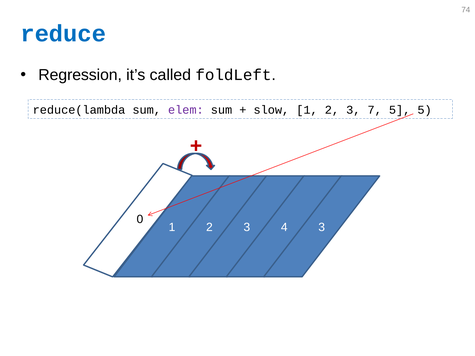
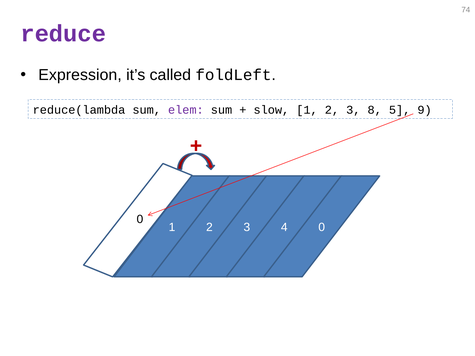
reduce colour: blue -> purple
Regression: Regression -> Expression
7: 7 -> 8
5 5: 5 -> 9
3 at (322, 227): 3 -> 0
